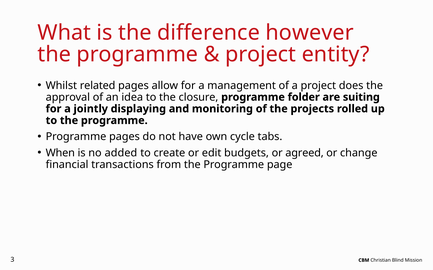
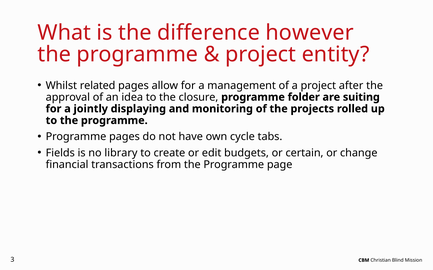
does: does -> after
When: When -> Fields
added: added -> library
agreed: agreed -> certain
